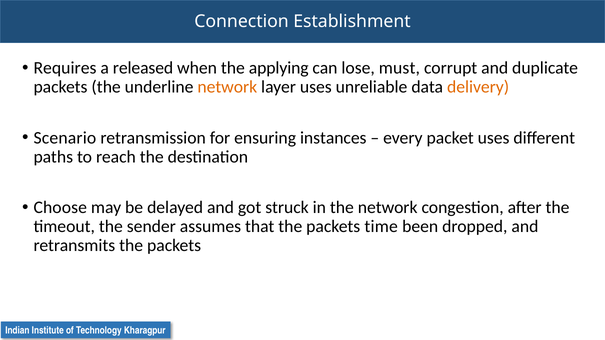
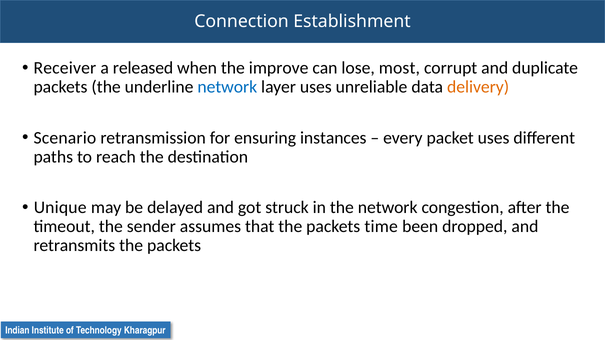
Requires: Requires -> Receiver
applying: applying -> improve
must: must -> most
network at (227, 87) colour: orange -> blue
Choose: Choose -> Unique
